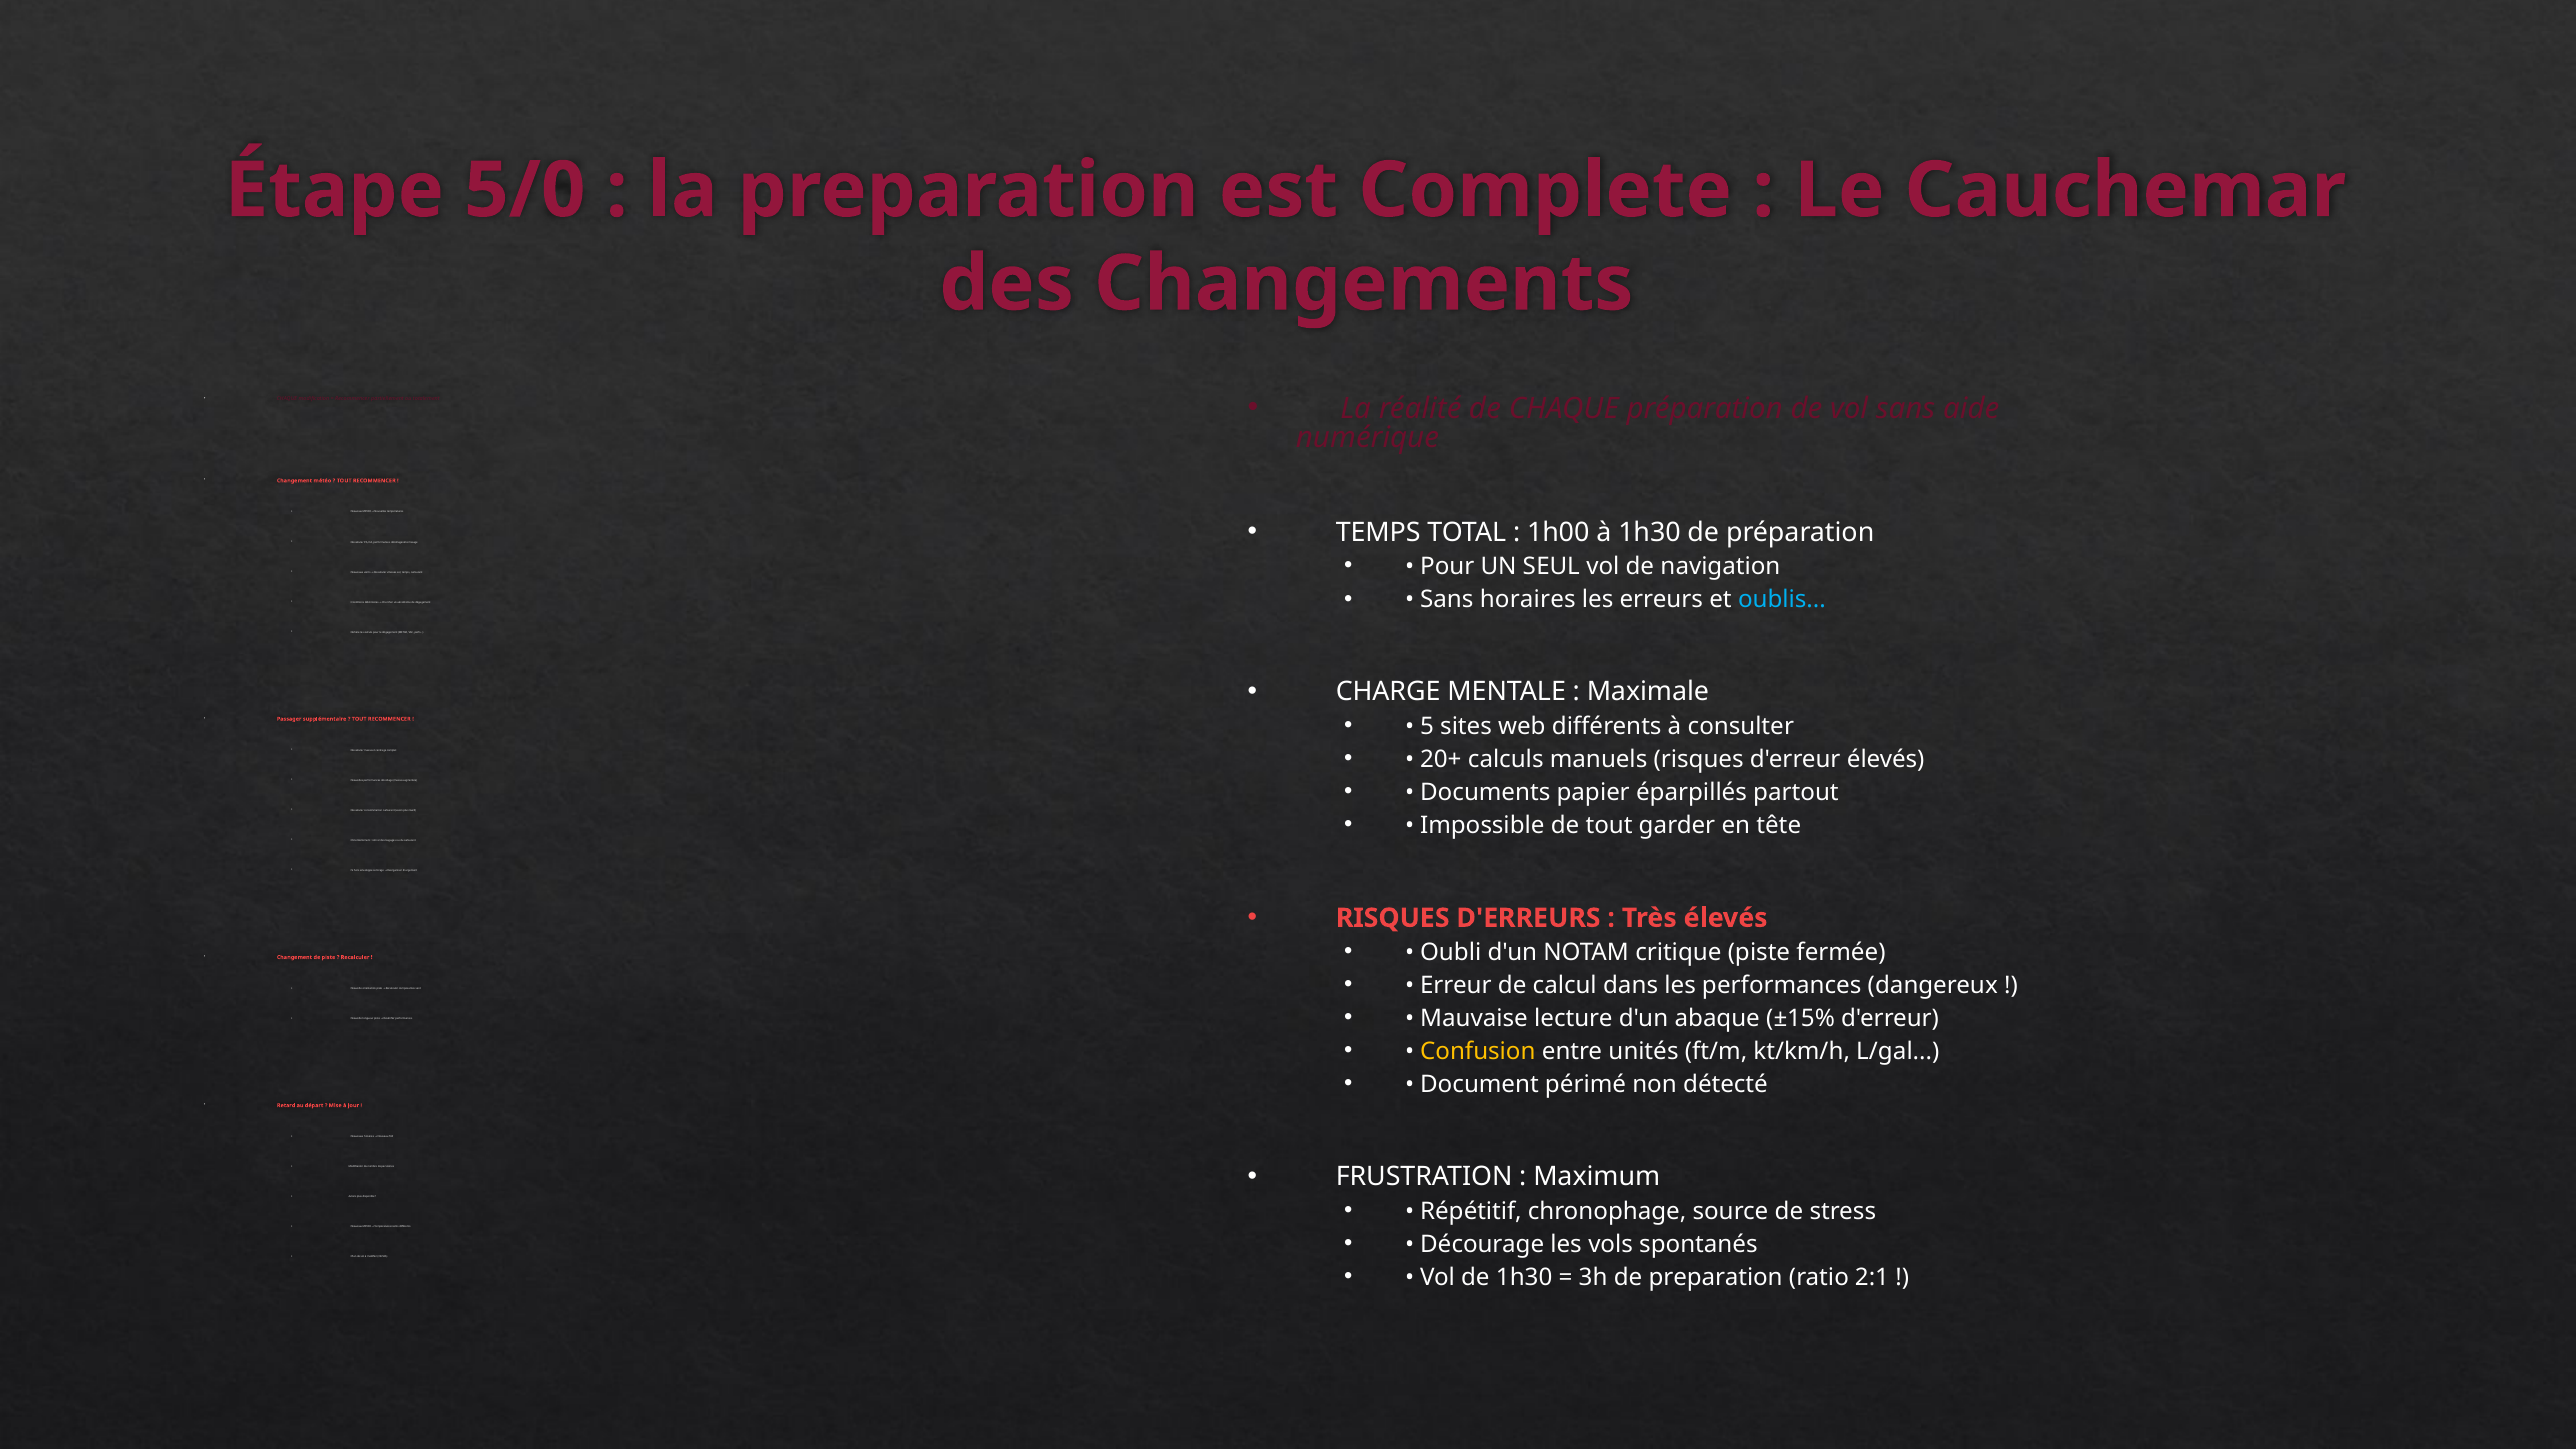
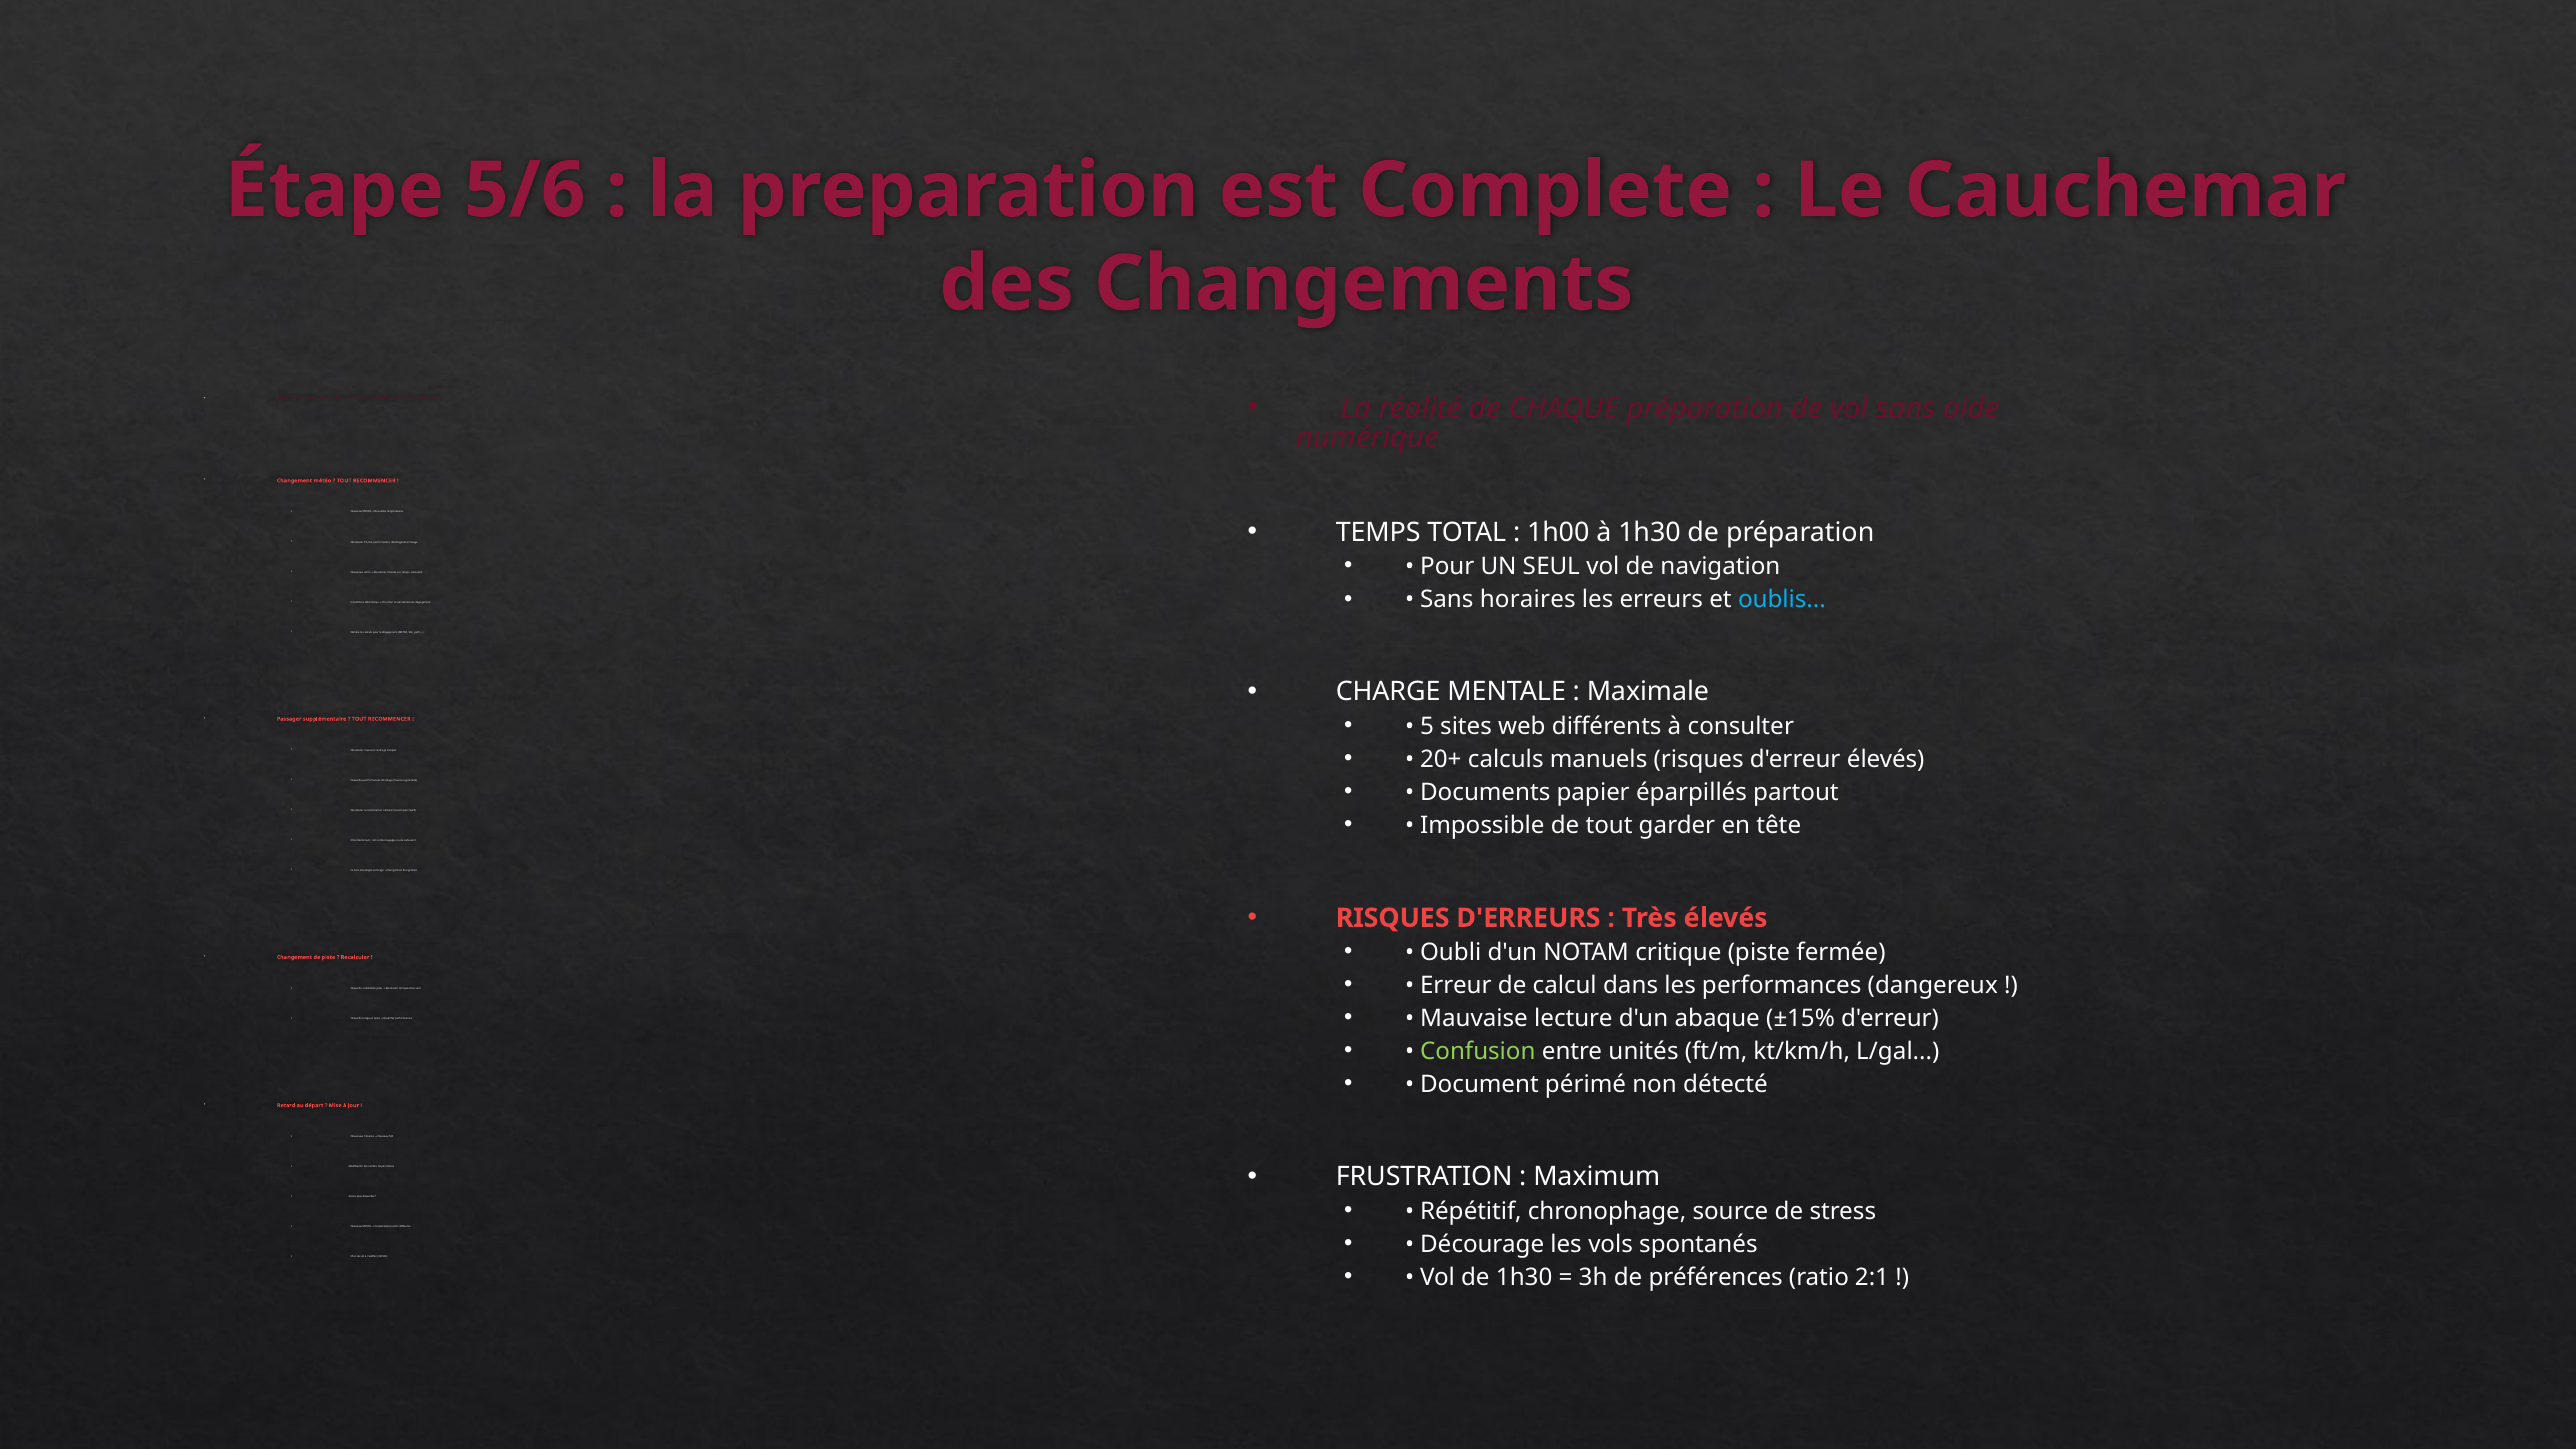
5/0: 5/0 -> 5/6
Confusion colour: yellow -> light green
de preparation: preparation -> préférences
